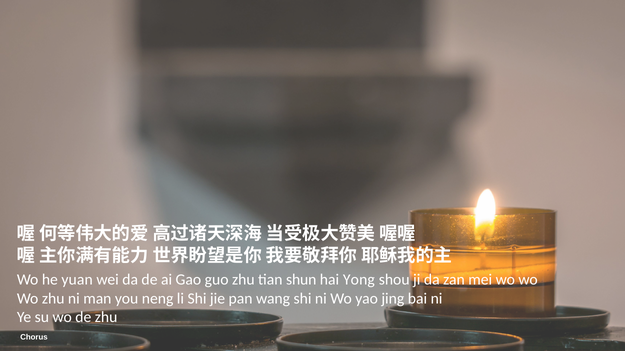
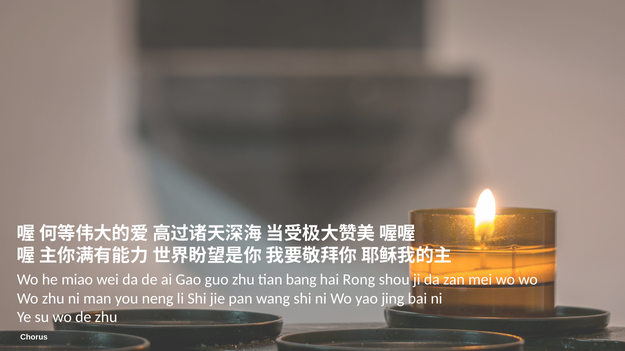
yuan: yuan -> miao
shun: shun -> bang
Yong: Yong -> Rong
